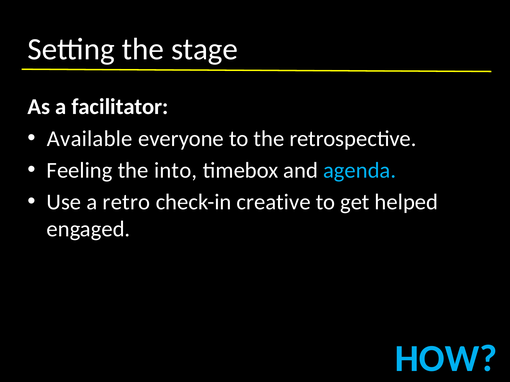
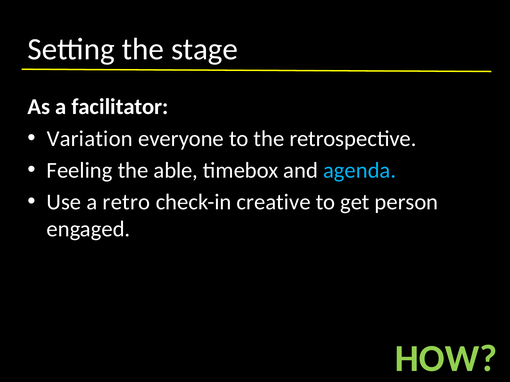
Available: Available -> Variation
into: into -> able
helped: helped -> person
HOW colour: light blue -> light green
